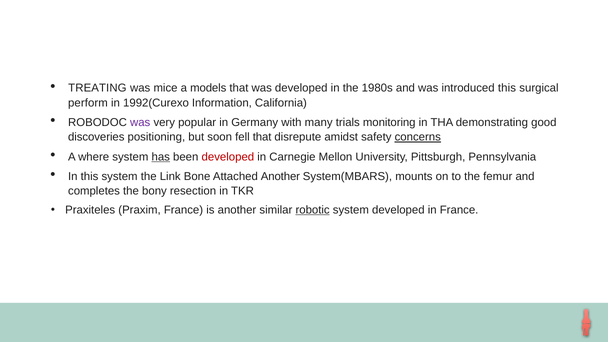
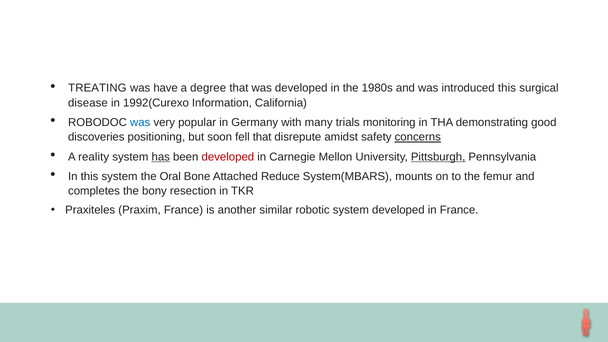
mice: mice -> have
models: models -> degree
perform: perform -> disease
was at (140, 123) colour: purple -> blue
where: where -> reality
Pittsburgh underline: none -> present
Link: Link -> Oral
Attached Another: Another -> Reduce
robotic underline: present -> none
